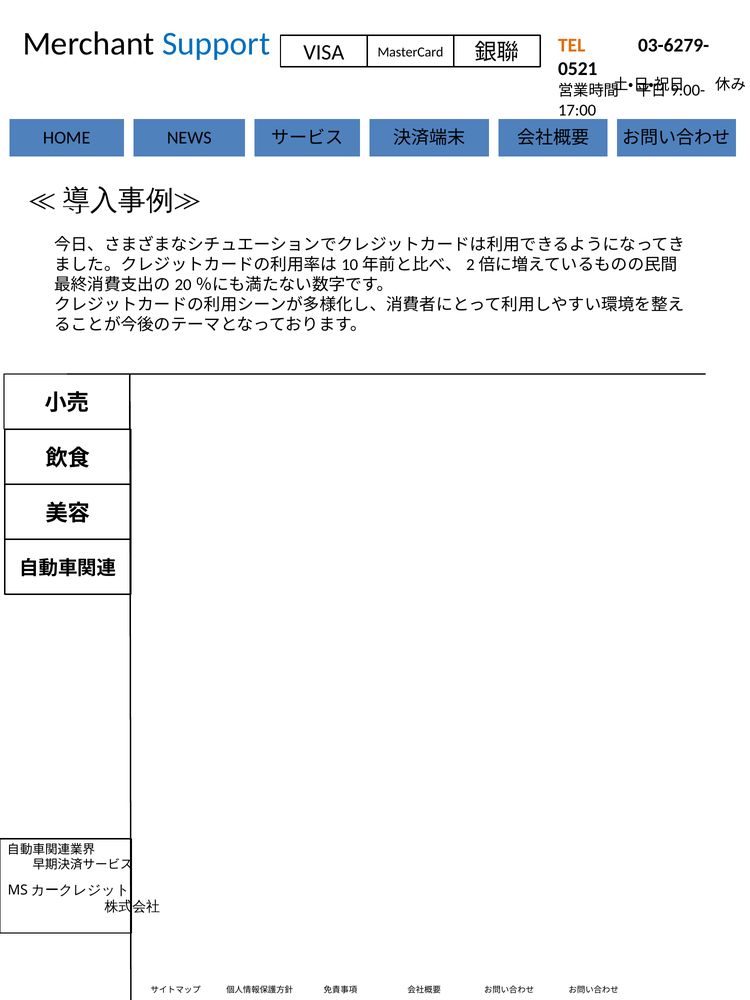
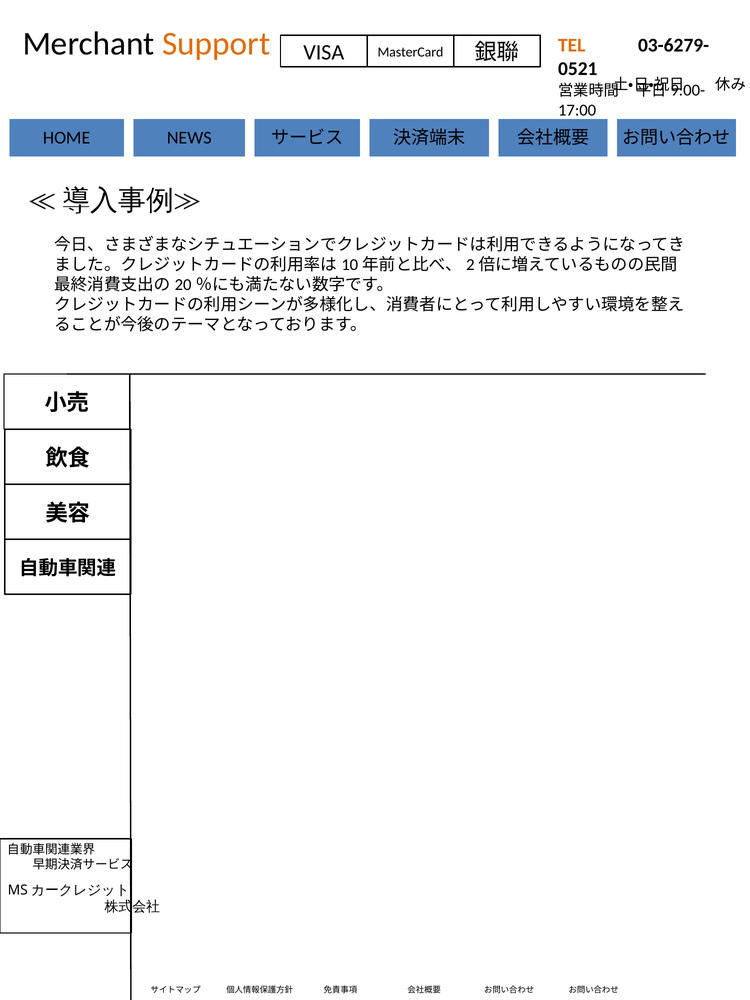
Support colour: blue -> orange
